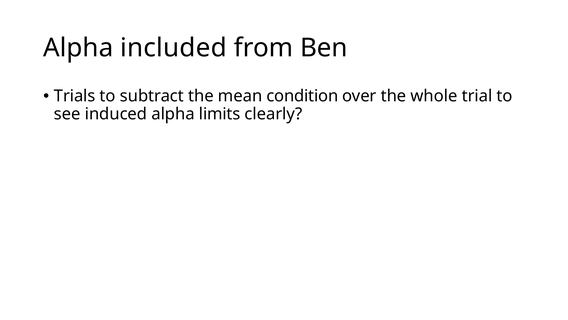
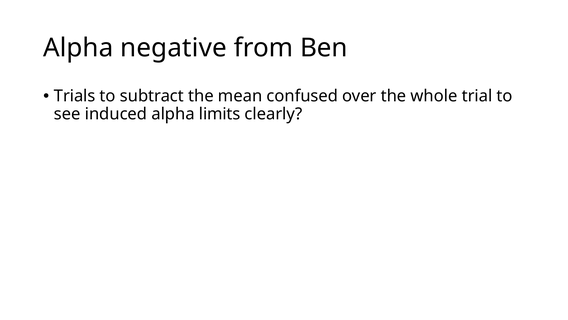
included: included -> negative
condition: condition -> confused
